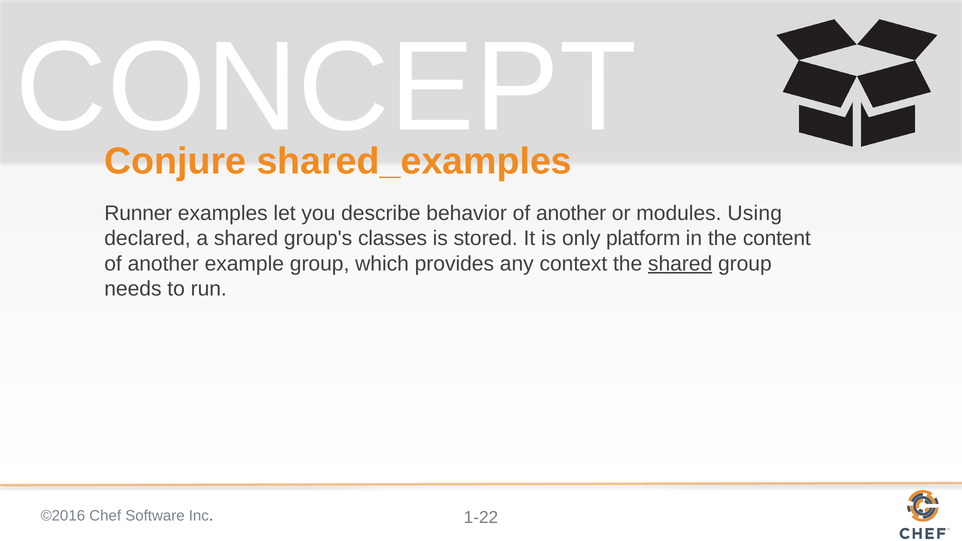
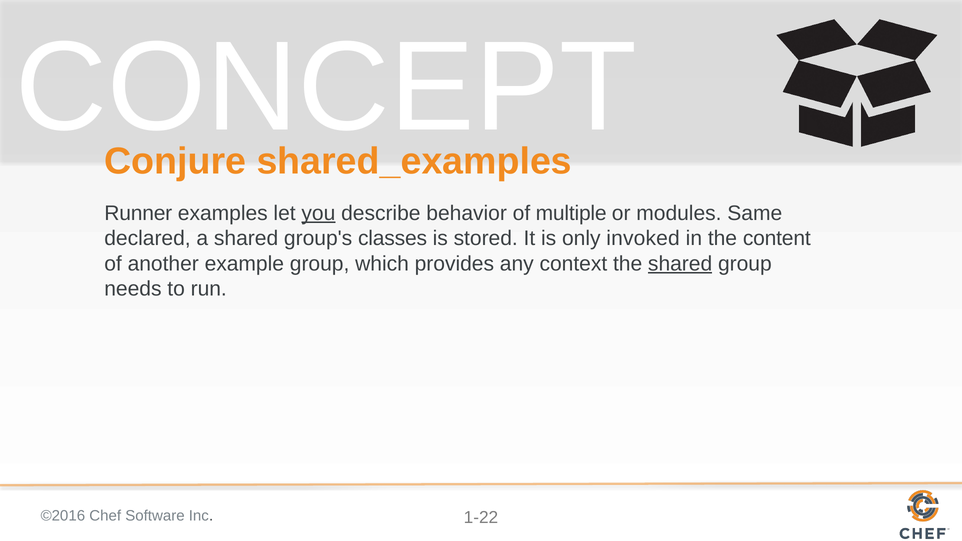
you underline: none -> present
behavior of another: another -> multiple
Using: Using -> Same
platform: platform -> invoked
